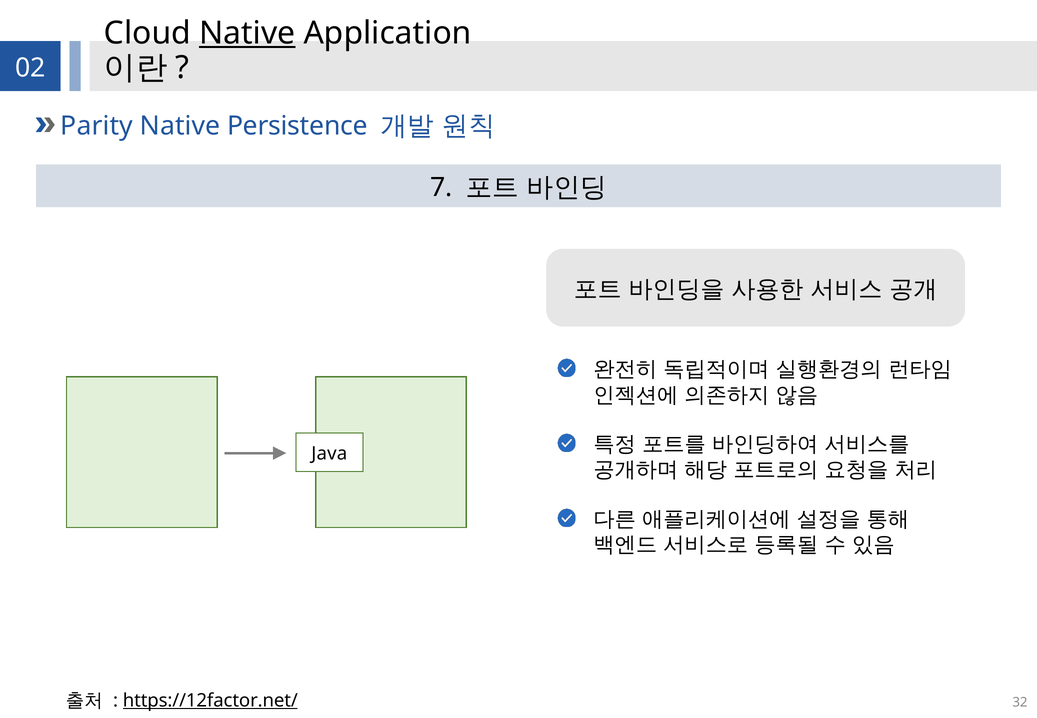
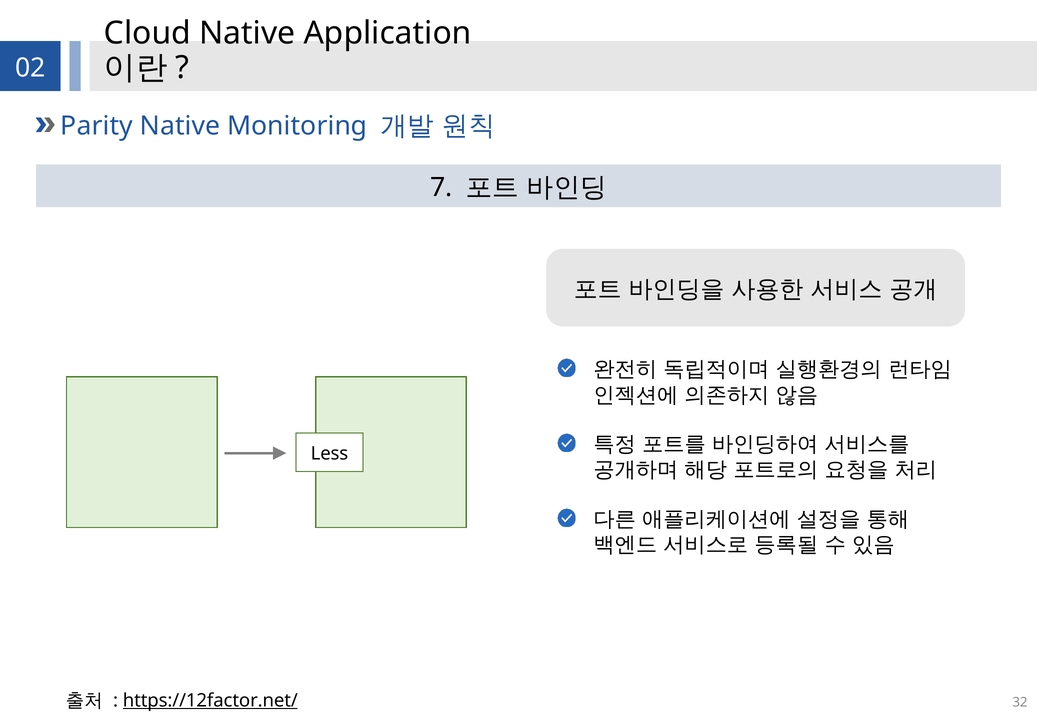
Native at (247, 33) underline: present -> none
Persistence: Persistence -> Monitoring
Java: Java -> Less
